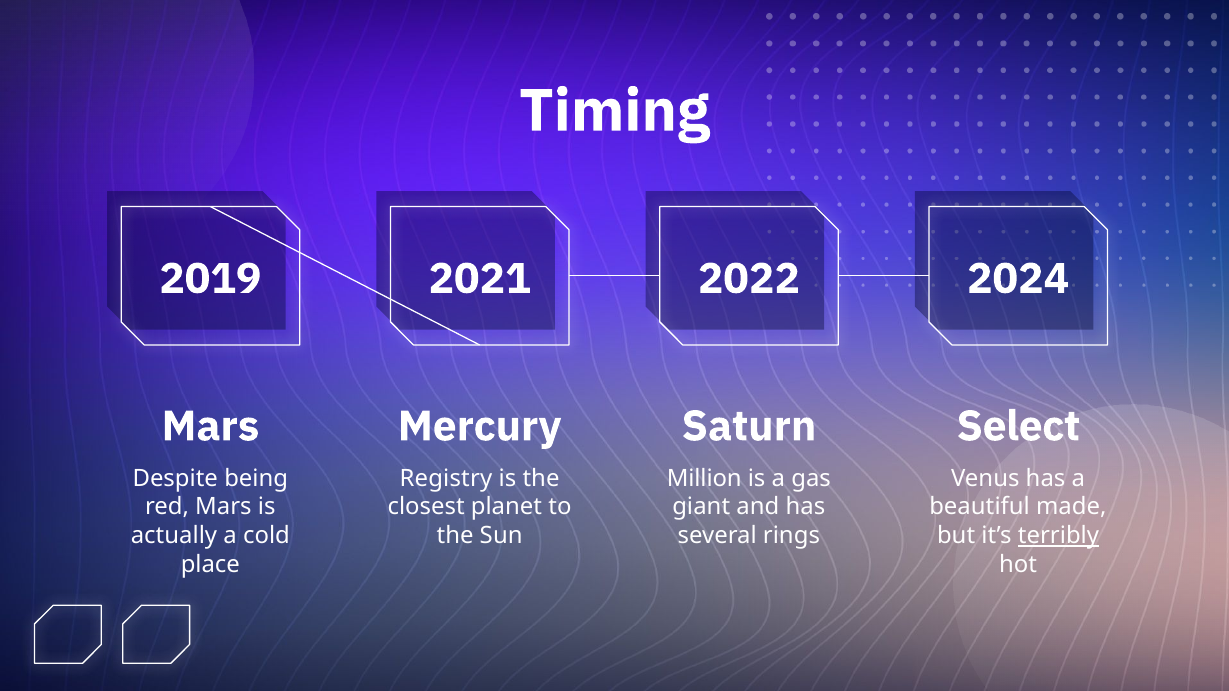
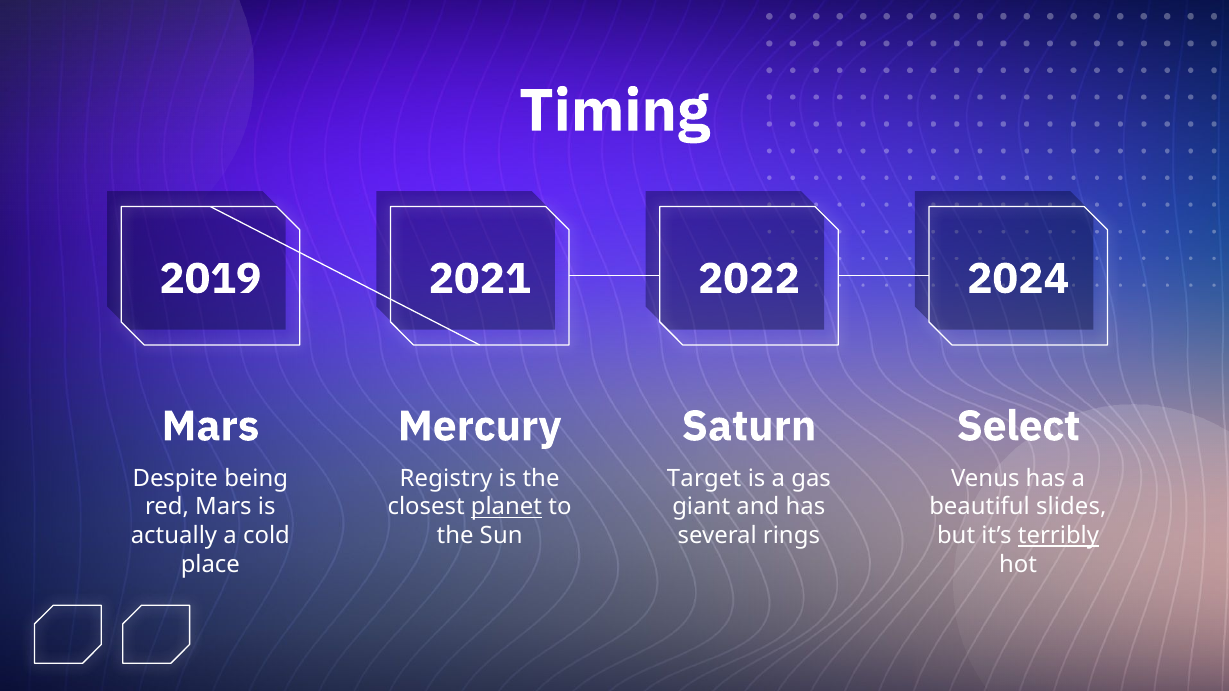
Million: Million -> Target
planet underline: none -> present
made: made -> slides
